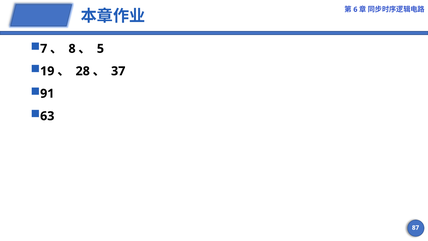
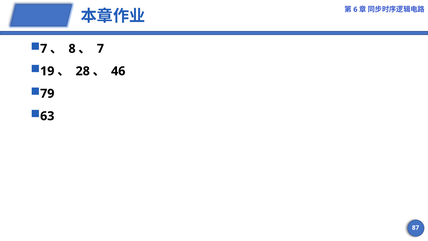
5 at (100, 49): 5 -> 7
37: 37 -> 46
91: 91 -> 79
